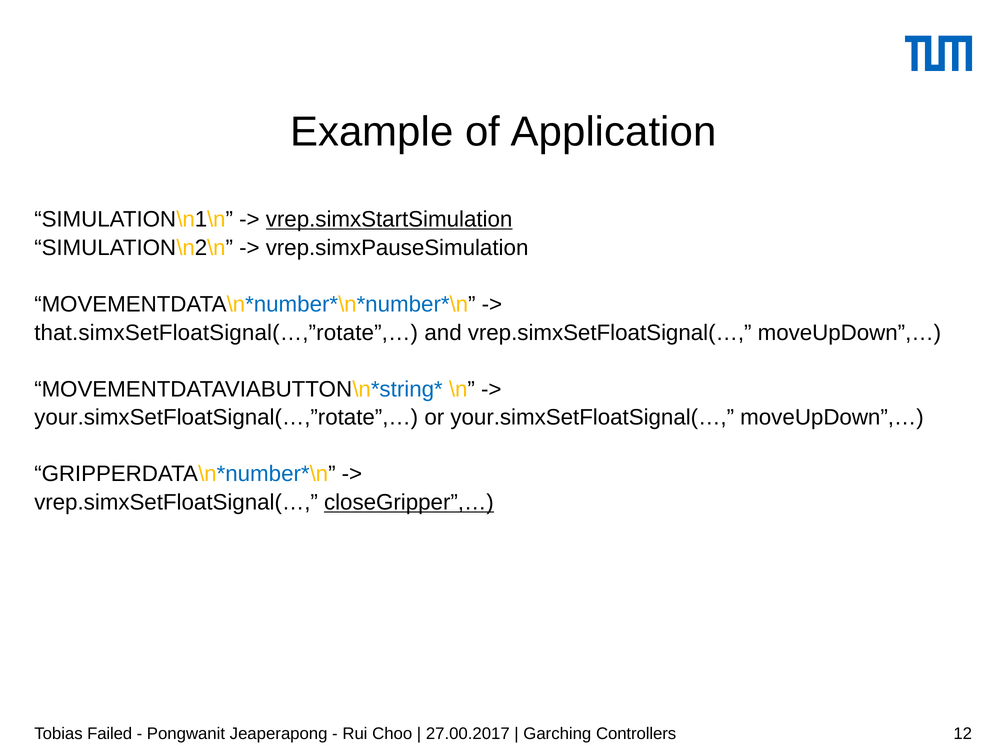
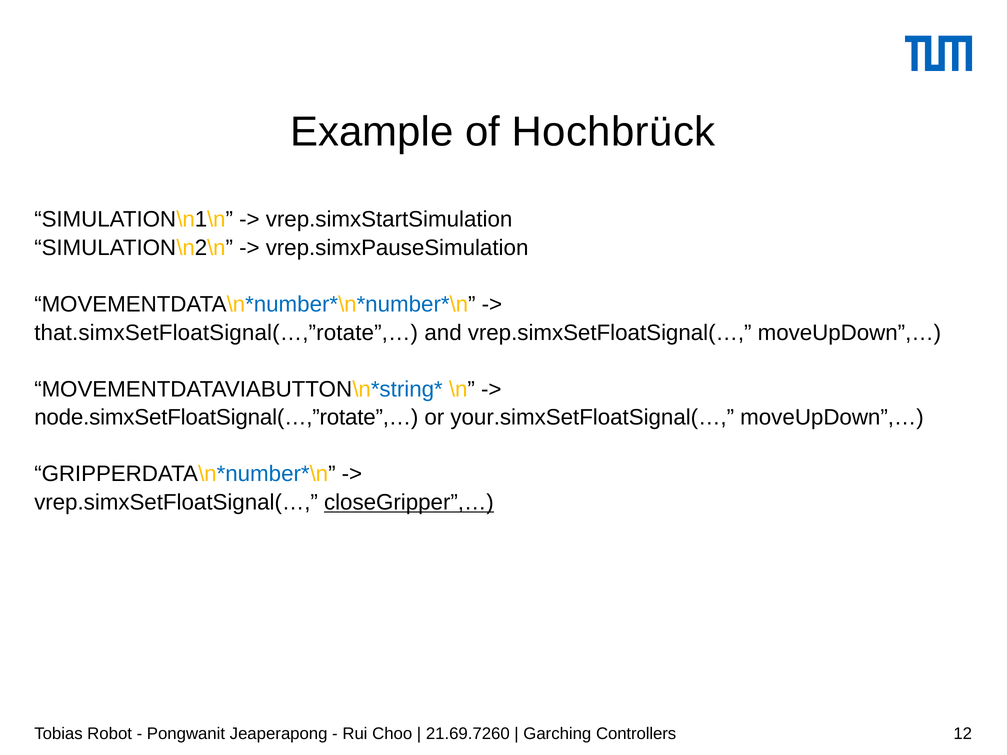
Application: Application -> Hochbrück
vrep.simxStartSimulation underline: present -> none
your.simxSetFloatSignal(…,”rotate”,…: your.simxSetFloatSignal(…,”rotate”,… -> node.simxSetFloatSignal(…,”rotate”,…
Failed: Failed -> Robot
27.00.2017: 27.00.2017 -> 21.69.7260
